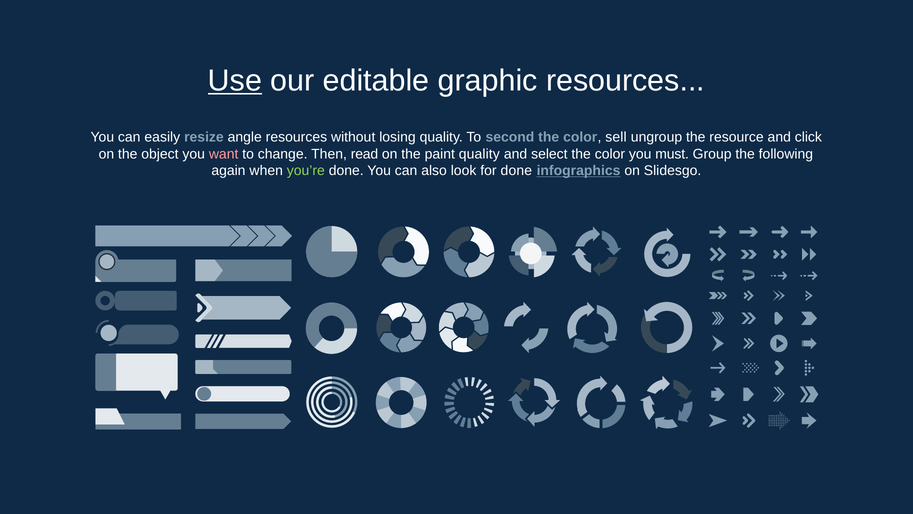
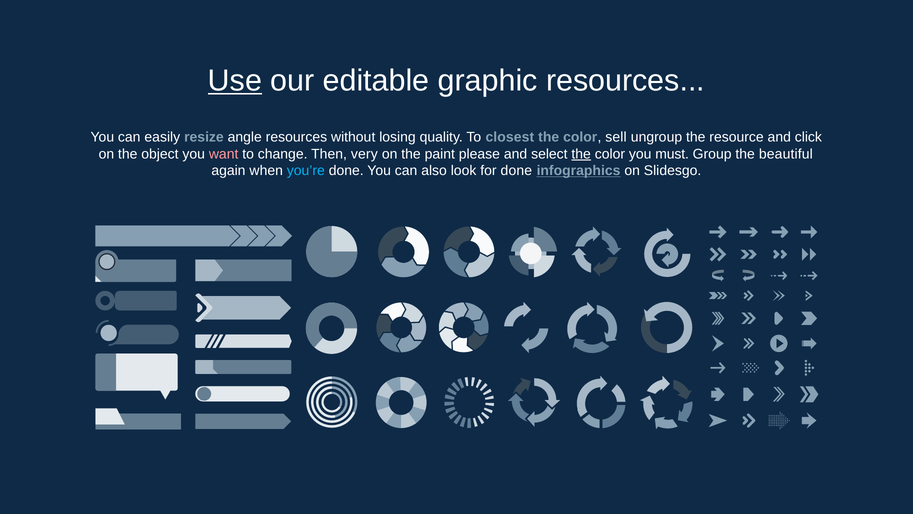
second: second -> closest
read: read -> very
paint quality: quality -> please
the at (581, 154) underline: none -> present
following: following -> beautiful
you’re colour: light green -> light blue
